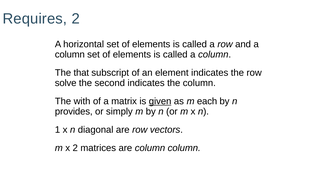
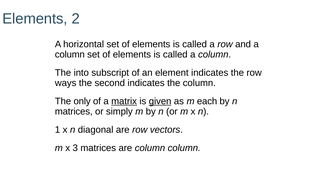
Requires at (35, 19): Requires -> Elements
that: that -> into
solve: solve -> ways
with: with -> only
matrix underline: none -> present
provides at (74, 111): provides -> matrices
x 2: 2 -> 3
